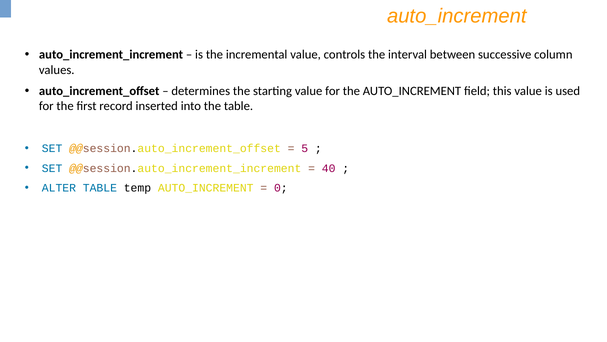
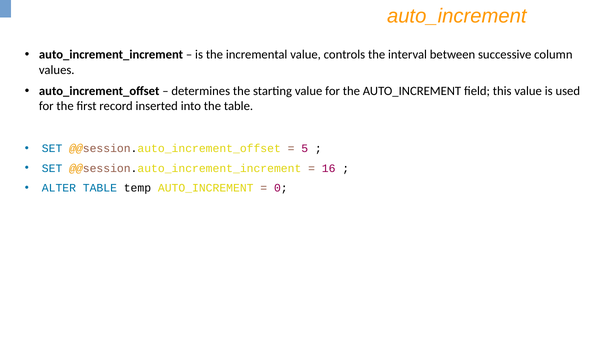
40: 40 -> 16
